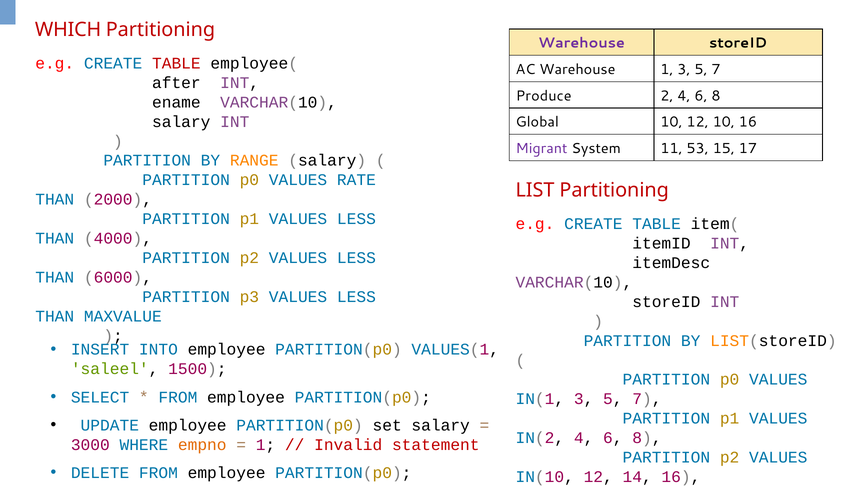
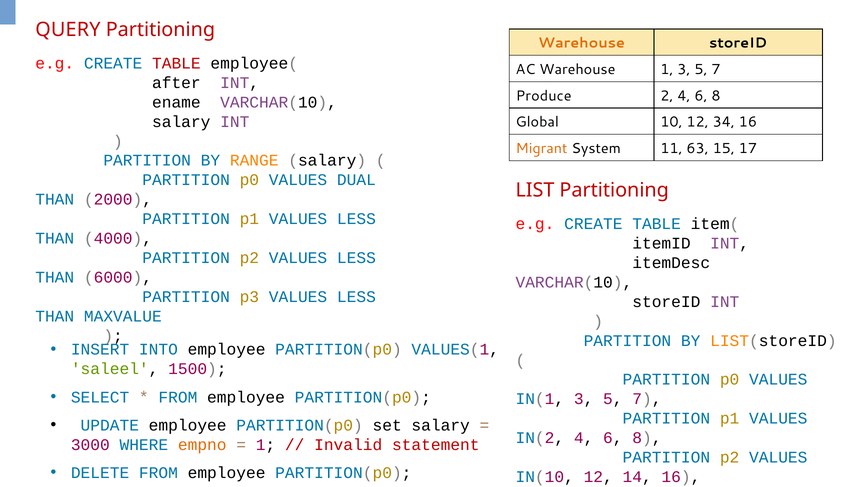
WHICH: WHICH -> QUERY
Warehouse at (581, 43) colour: purple -> orange
12 10: 10 -> 34
Migrant colour: purple -> orange
53: 53 -> 63
RATE: RATE -> DUAL
